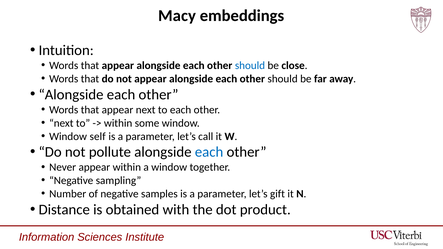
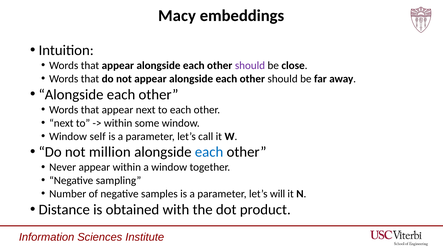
should at (250, 66) colour: blue -> purple
pollute: pollute -> million
gift: gift -> will
